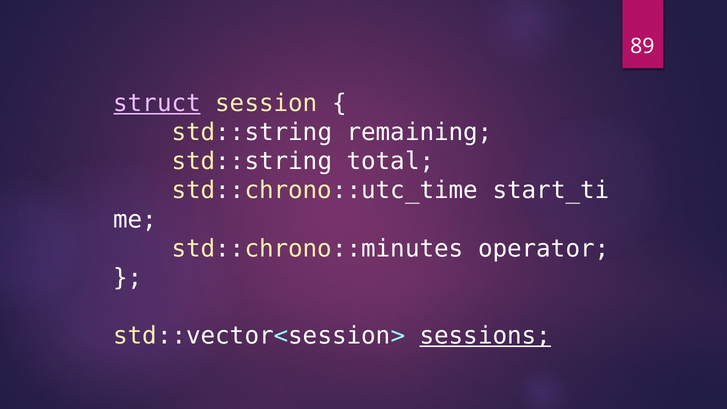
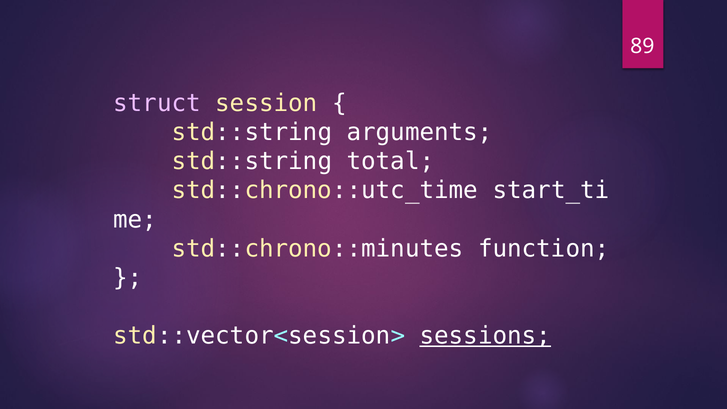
struct underline: present -> none
remaining: remaining -> arguments
operator: operator -> function
